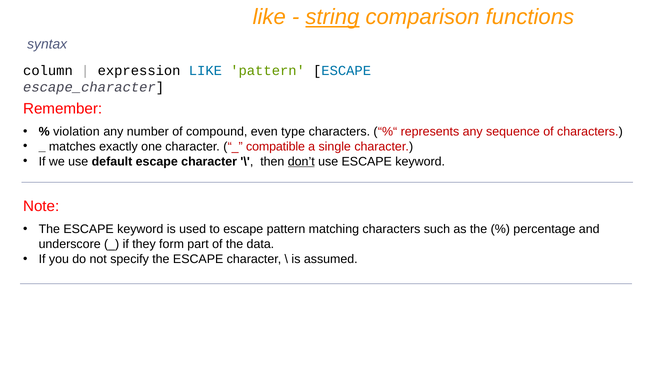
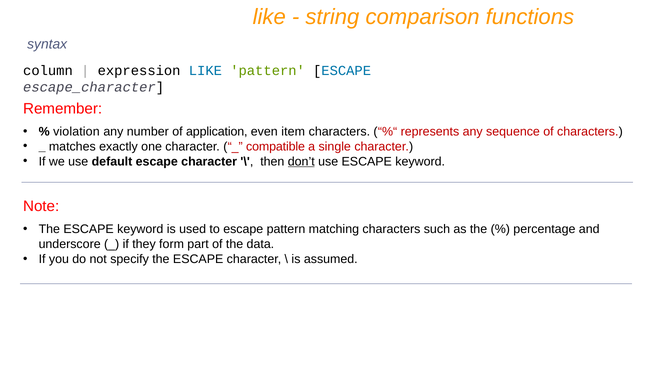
string underline: present -> none
compound: compound -> application
type: type -> item
